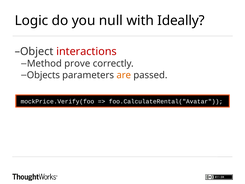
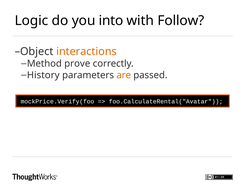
null: null -> into
Ideally: Ideally -> Follow
interactions colour: red -> orange
Objects: Objects -> History
